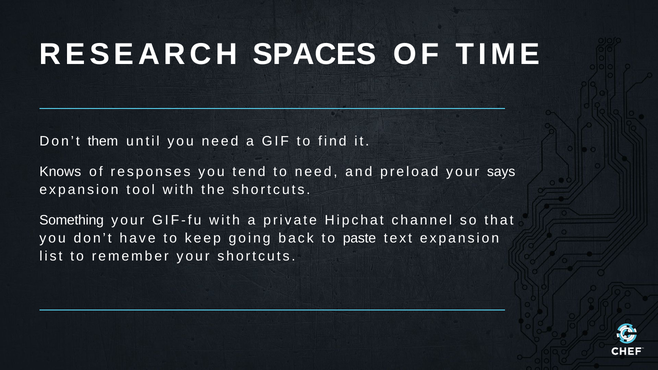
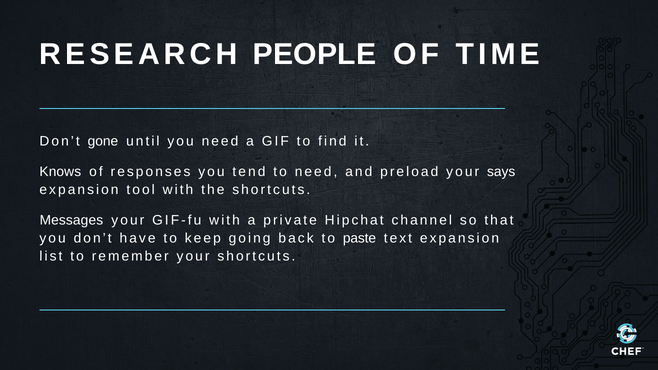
SPACES: SPACES -> PEOPLE
them: them -> gone
Something: Something -> Messages
